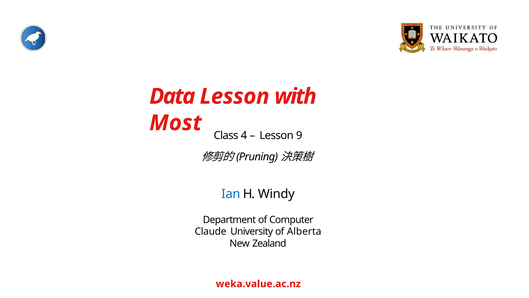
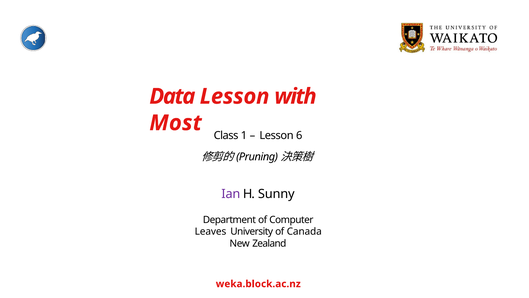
4: 4 -> 1
9: 9 -> 6
Ian colour: blue -> purple
Windy: Windy -> Sunny
Claude: Claude -> Leaves
Alberta: Alberta -> Canada
weka.value.ac.nz: weka.value.ac.nz -> weka.block.ac.nz
